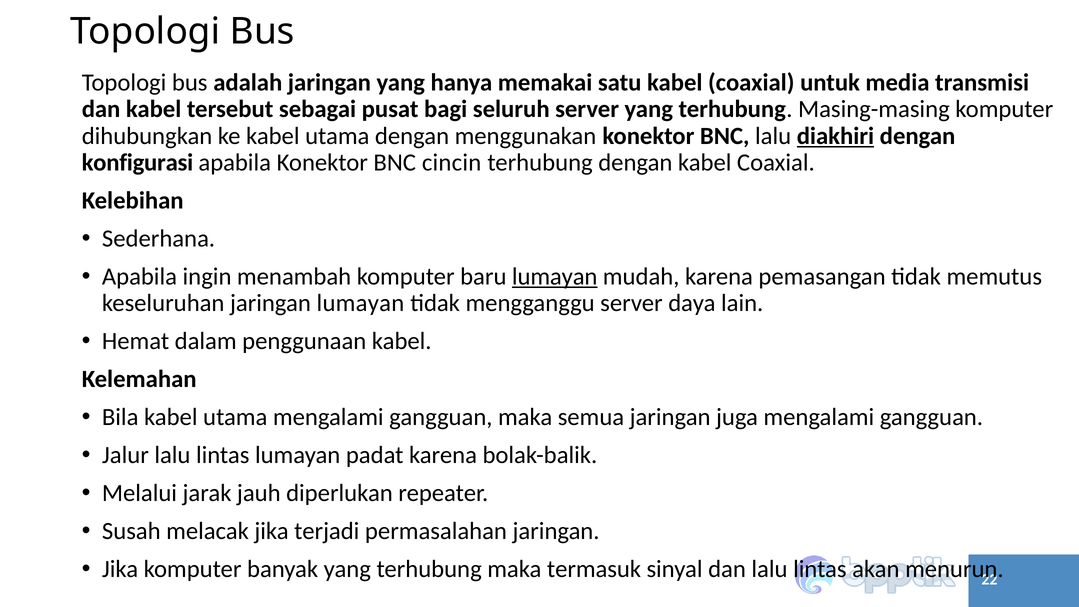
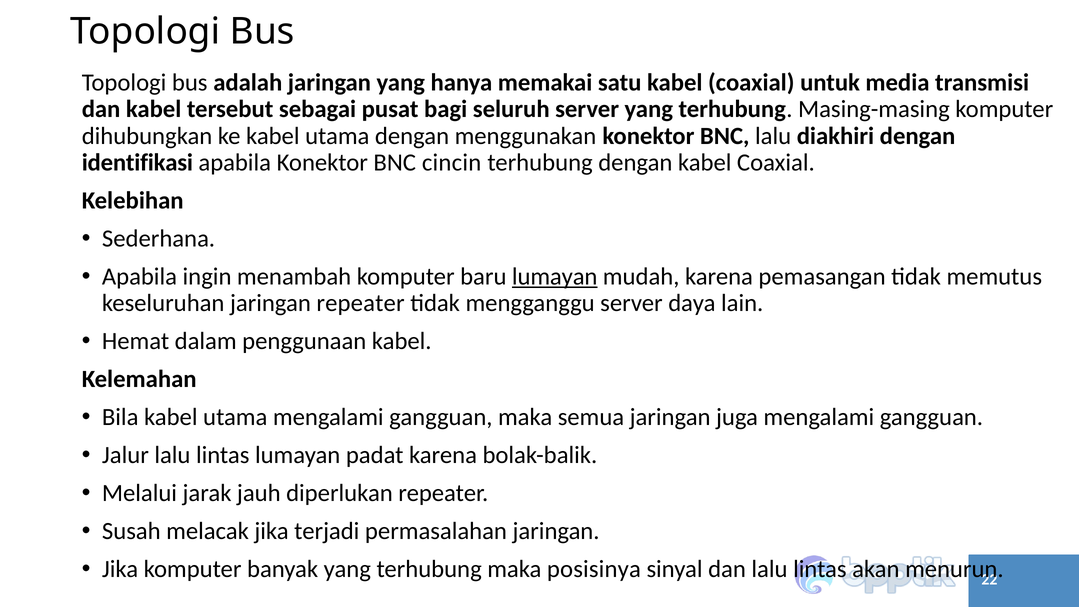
diakhiri underline: present -> none
konfigurasi: konfigurasi -> identifikasi
jaringan lumayan: lumayan -> repeater
termasuk: termasuk -> posisinya
